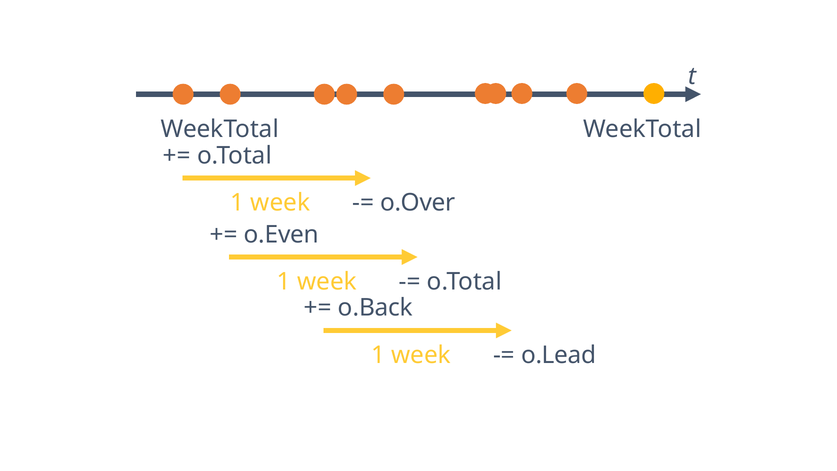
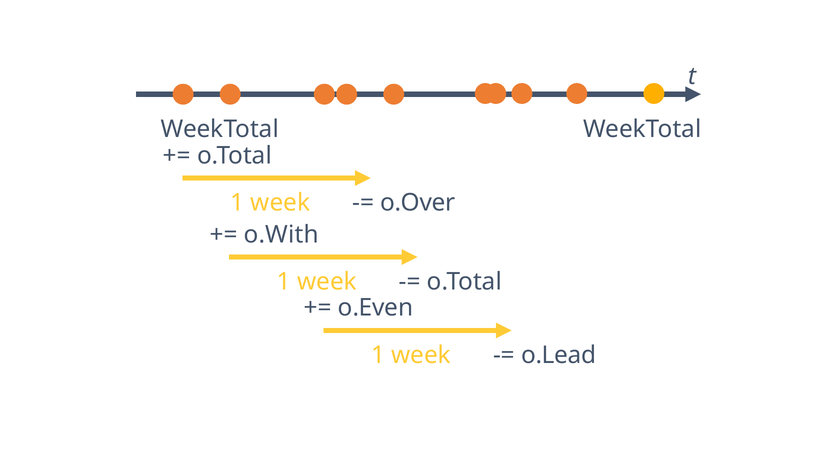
o.Even: o.Even -> o.With
o.Back: o.Back -> o.Even
